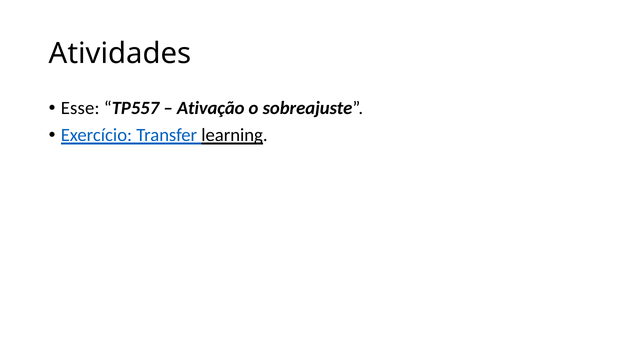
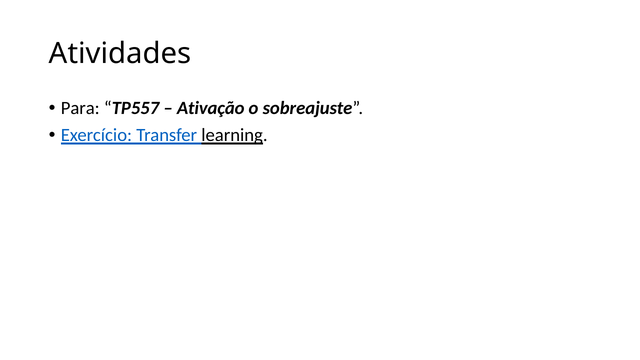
Esse: Esse -> Para
